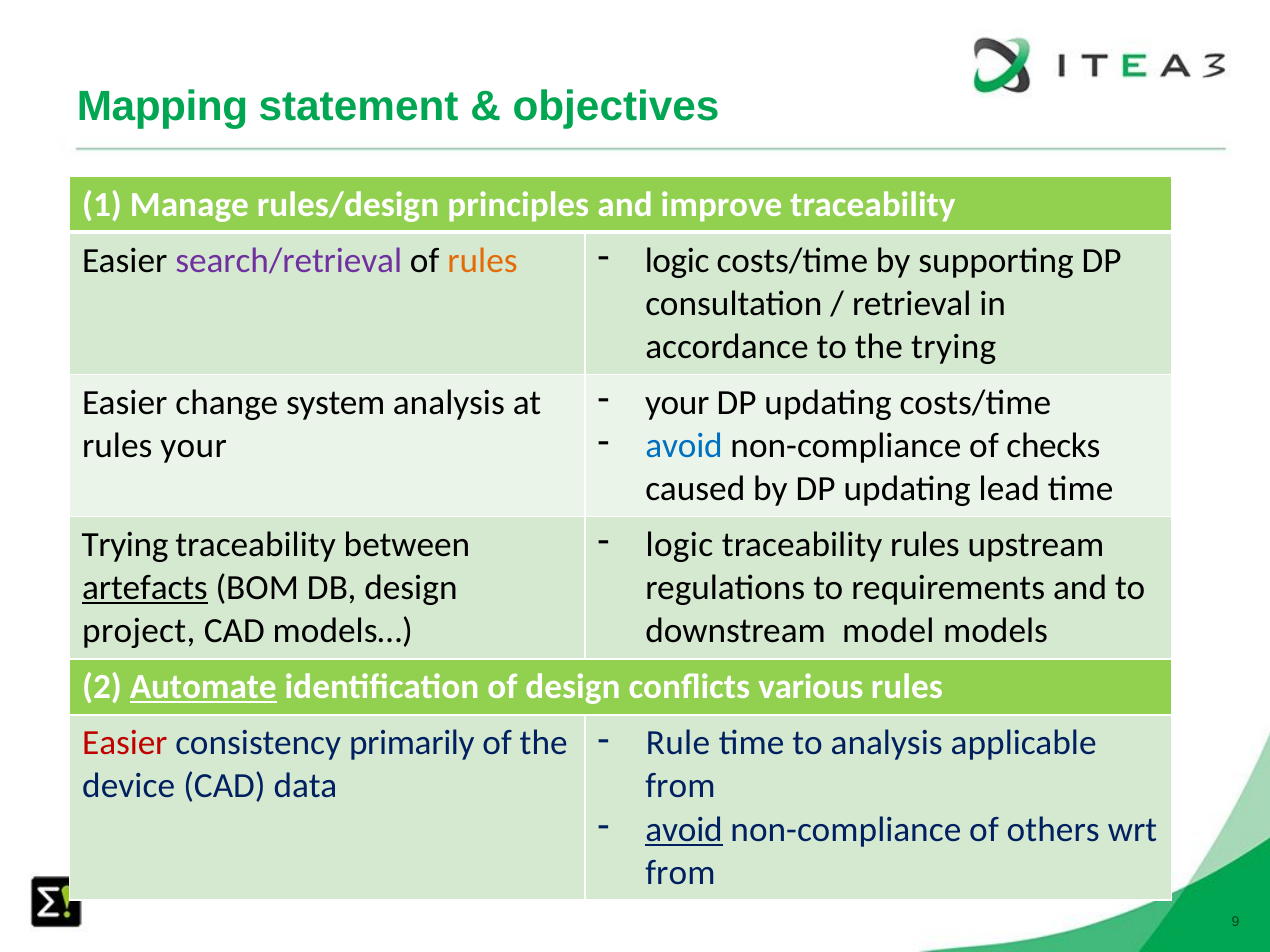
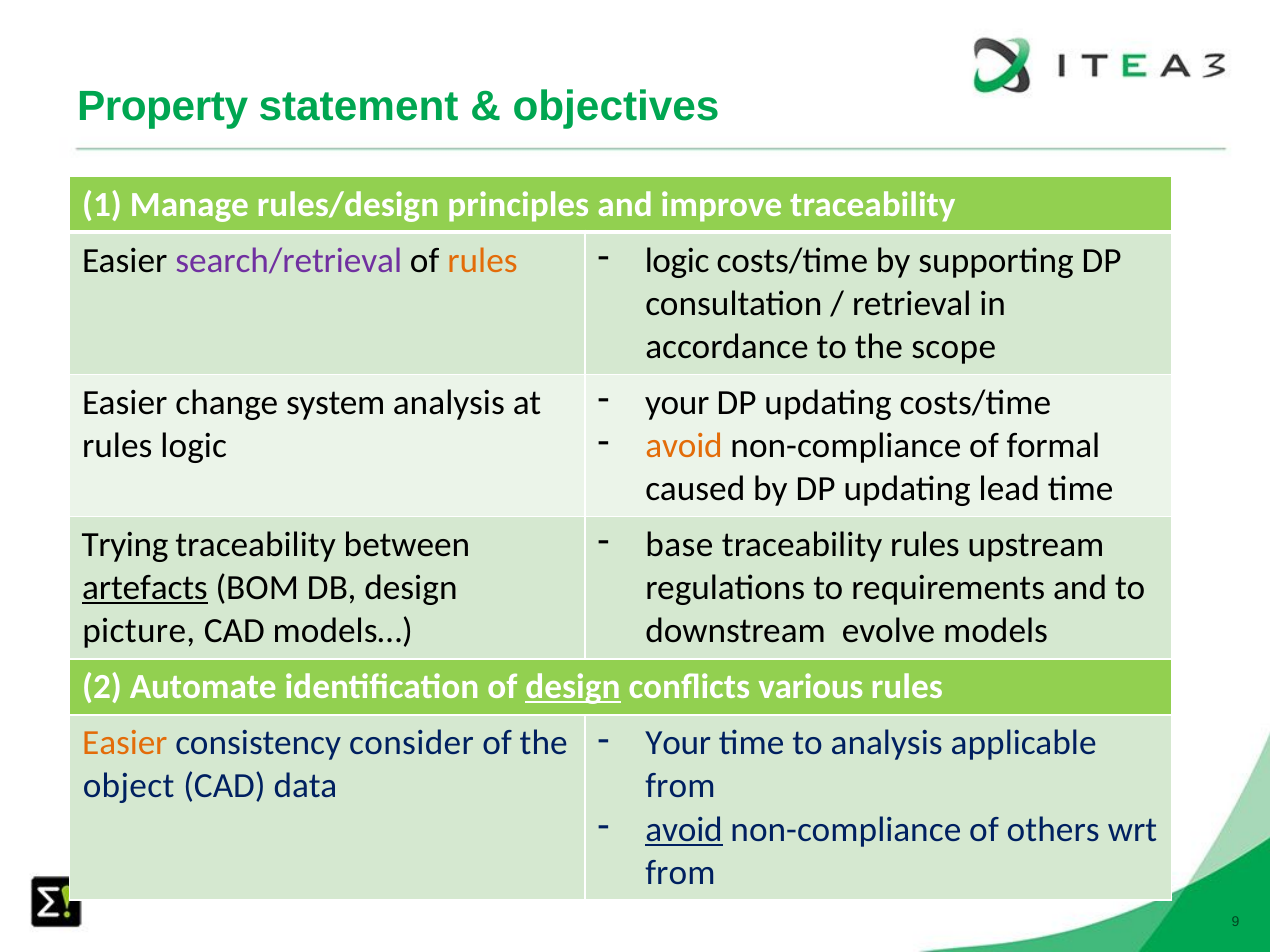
Mapping: Mapping -> Property
the trying: trying -> scope
avoid at (684, 446) colour: blue -> orange
checks: checks -> formal
rules your: your -> logic
logic at (679, 545): logic -> base
project: project -> picture
model: model -> evolve
Automate underline: present -> none
design at (573, 688) underline: none -> present
Rule at (678, 744): Rule -> Your
Easier at (125, 744) colour: red -> orange
primarily: primarily -> consider
device: device -> object
